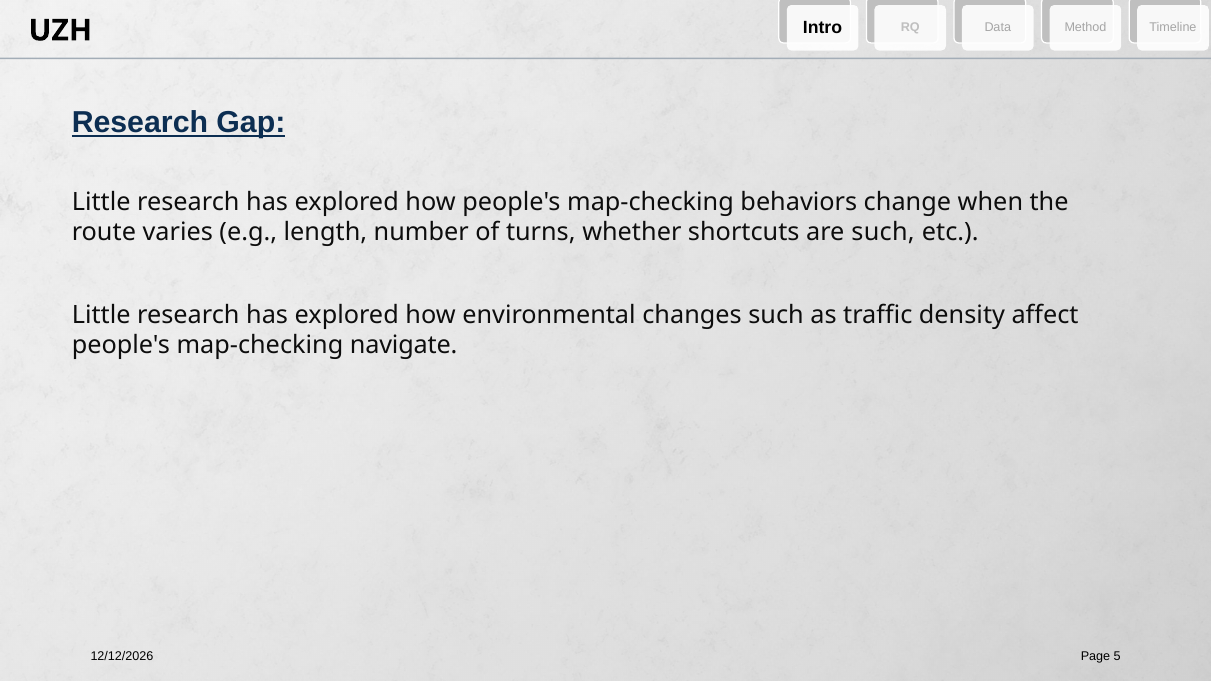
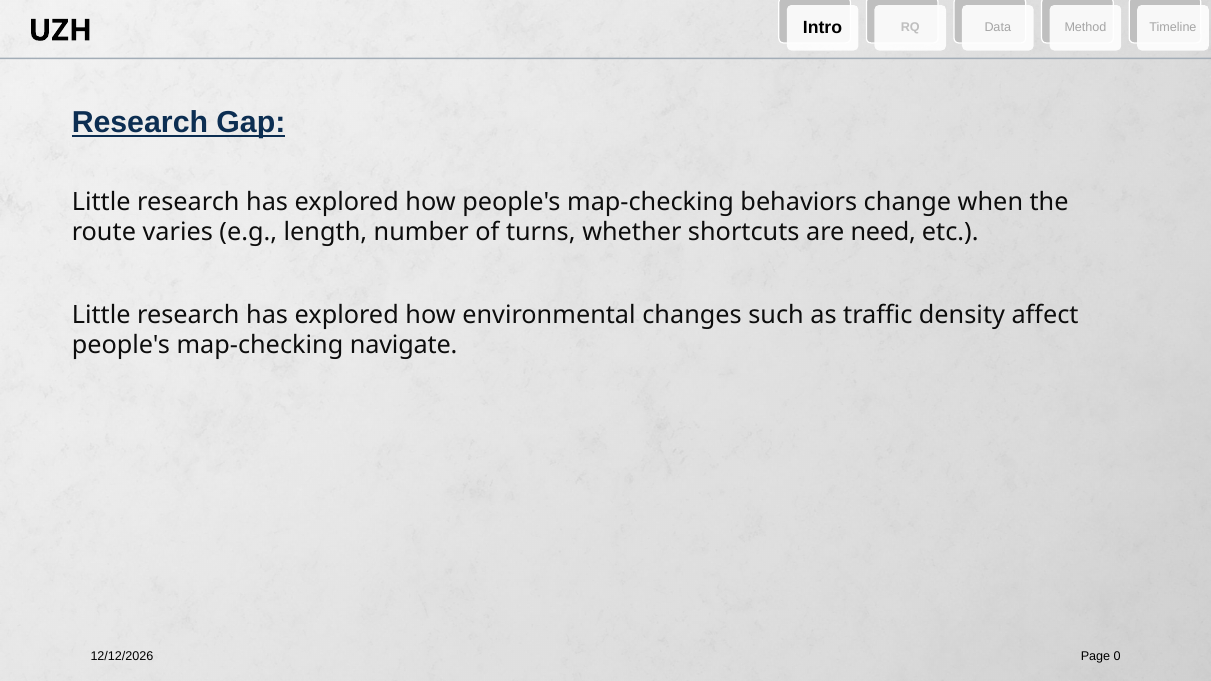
are such: such -> need
5: 5 -> 0
